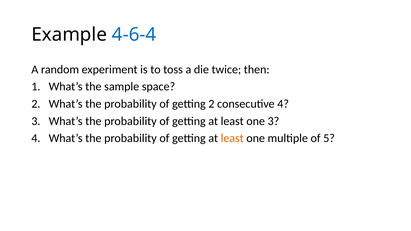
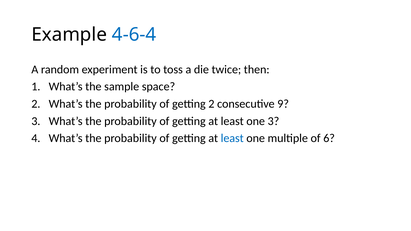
consecutive 4: 4 -> 9
least at (232, 138) colour: orange -> blue
5: 5 -> 6
